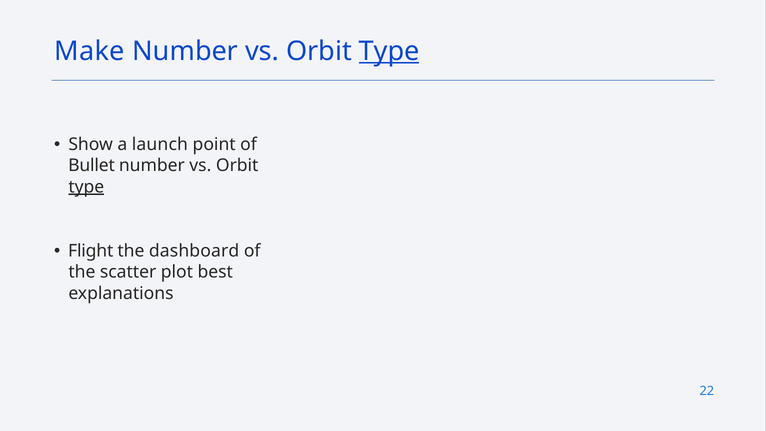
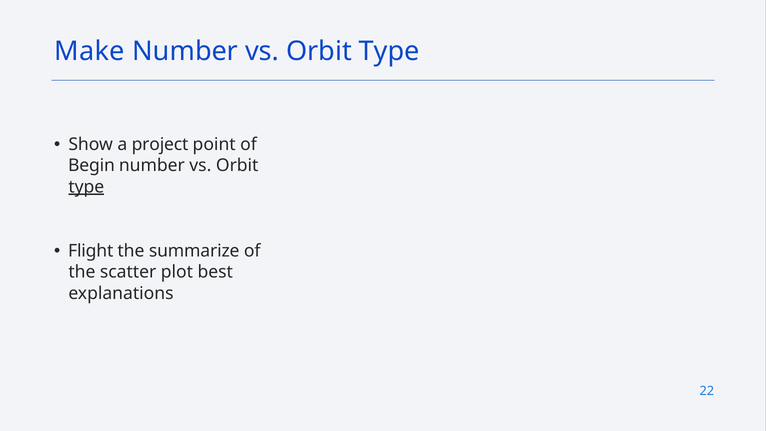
Type at (389, 51) underline: present -> none
launch: launch -> project
Bullet: Bullet -> Begin
dashboard: dashboard -> summarize
